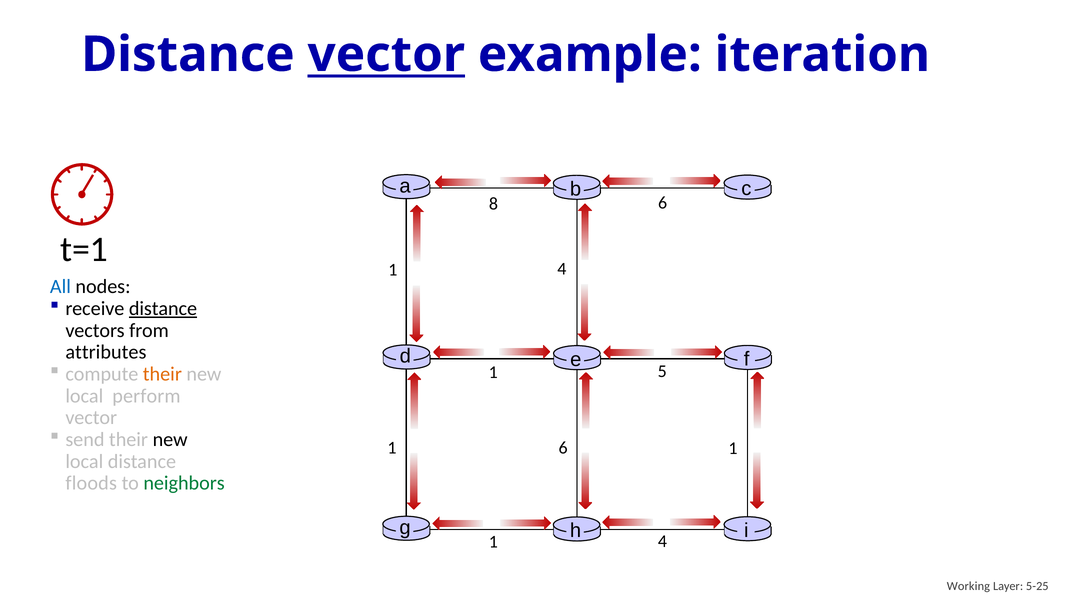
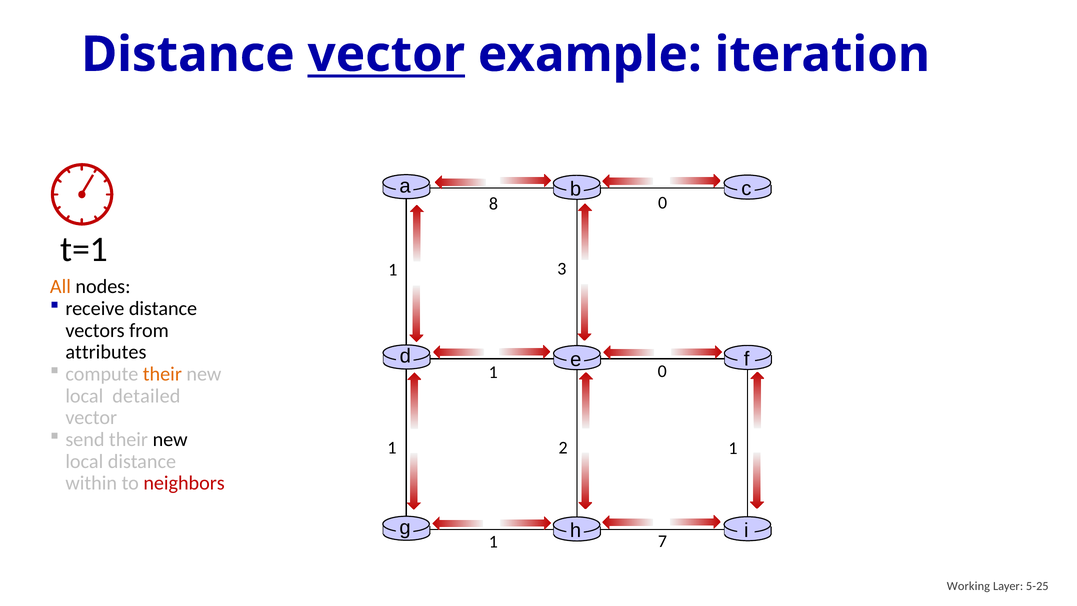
8 6: 6 -> 0
4 at (562, 269): 4 -> 3
All colour: blue -> orange
distance at (163, 309) underline: present -> none
1 5: 5 -> 0
perform: perform -> detailed
1 6: 6 -> 2
floods: floods -> within
neighbors colour: green -> red
4 at (662, 541): 4 -> 7
